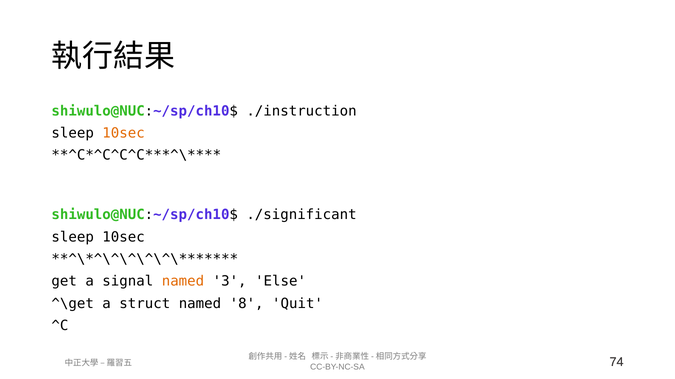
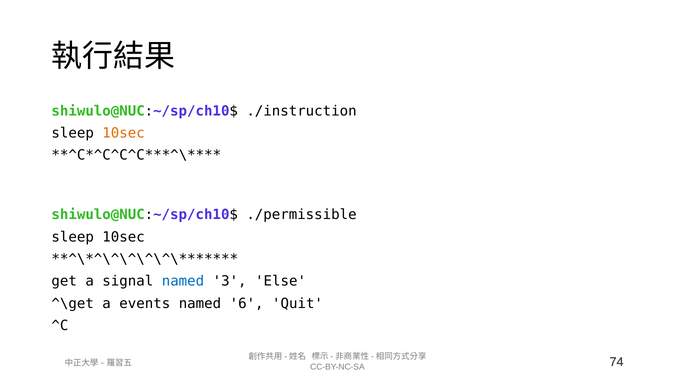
./significant: ./significant -> ./permissible
named at (183, 282) colour: orange -> blue
struct: struct -> events
8: 8 -> 6
